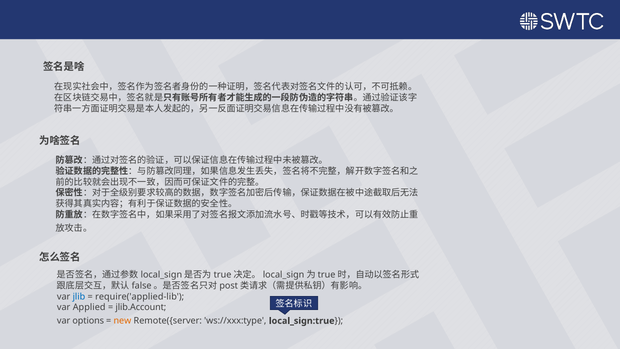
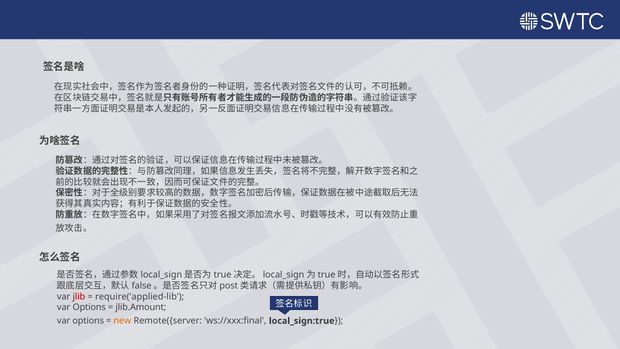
jlib colour: blue -> red
Applied at (89, 307): Applied -> Options
jlib.Account: jlib.Account -> jlib.Amount
ws://xxx:type: ws://xxx:type -> ws://xxx:final
